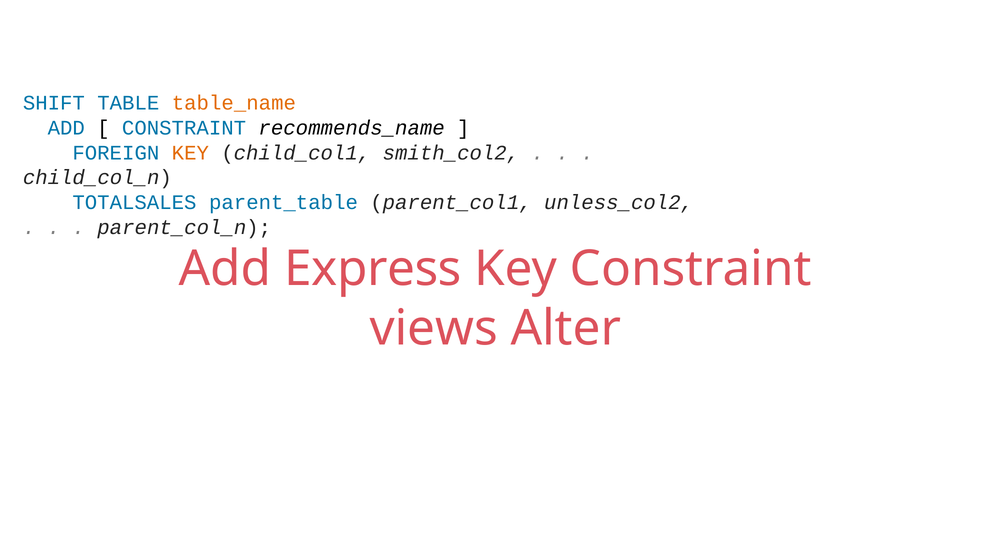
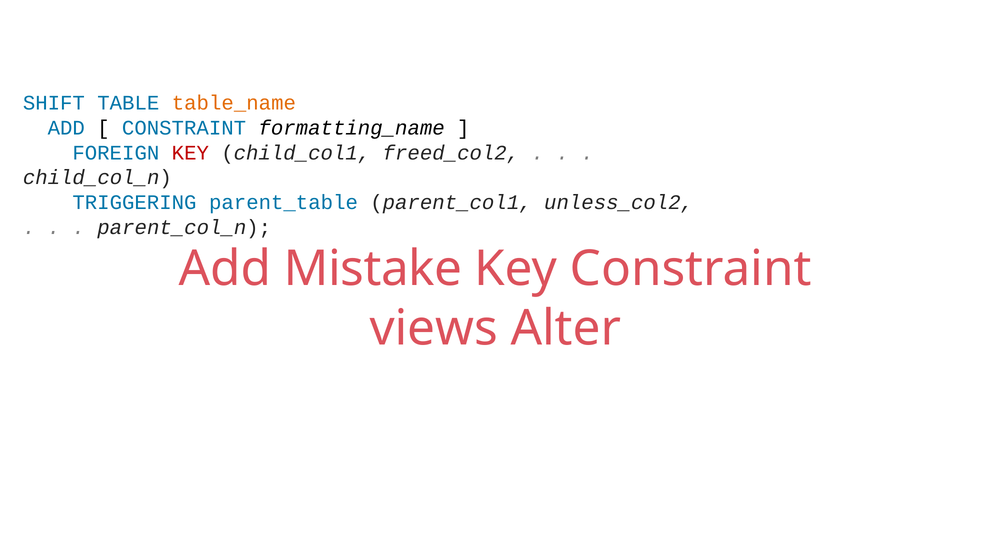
recommends_name: recommends_name -> formatting_name
KEY at (190, 153) colour: orange -> red
smith_col2: smith_col2 -> freed_col2
TOTALSALES: TOTALSALES -> TRIGGERING
Express: Express -> Mistake
